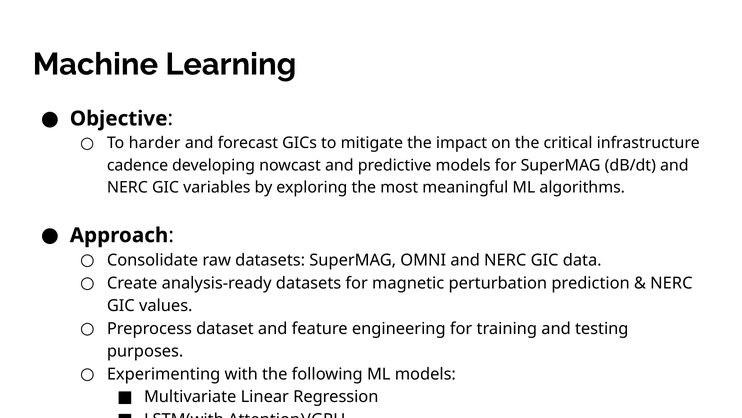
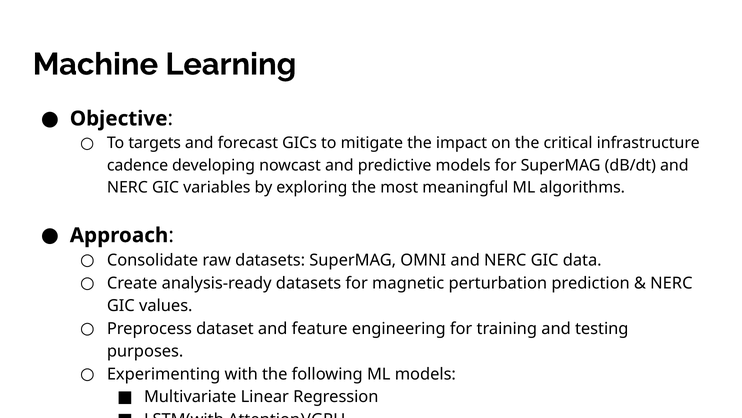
harder: harder -> targets
